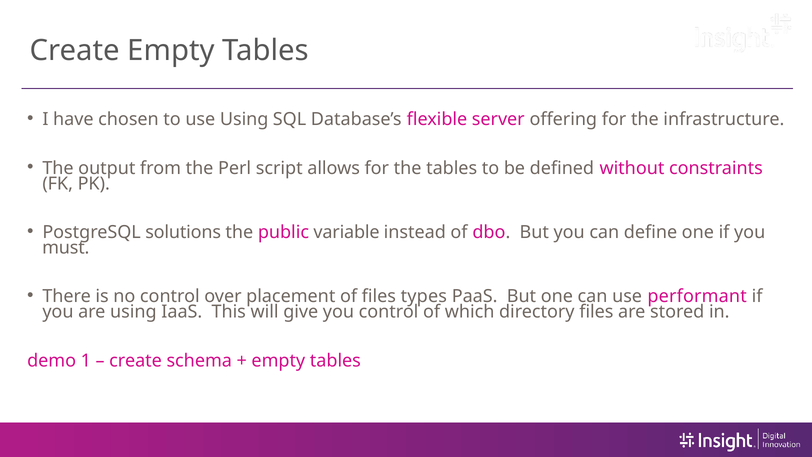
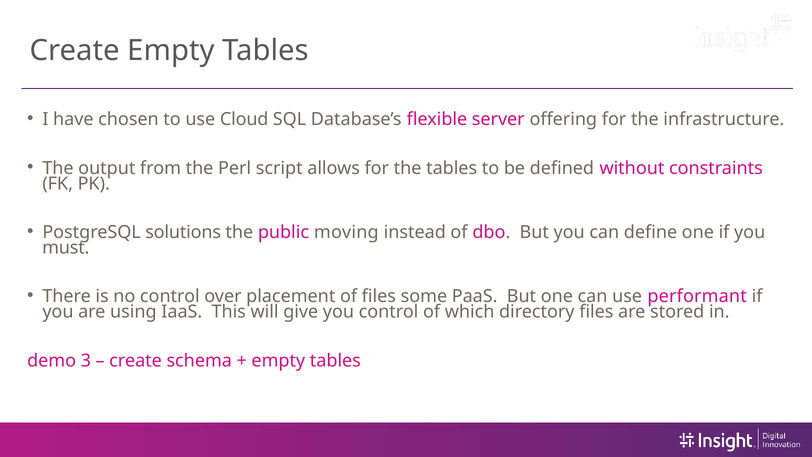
use Using: Using -> Cloud
variable: variable -> moving
types: types -> some
1: 1 -> 3
